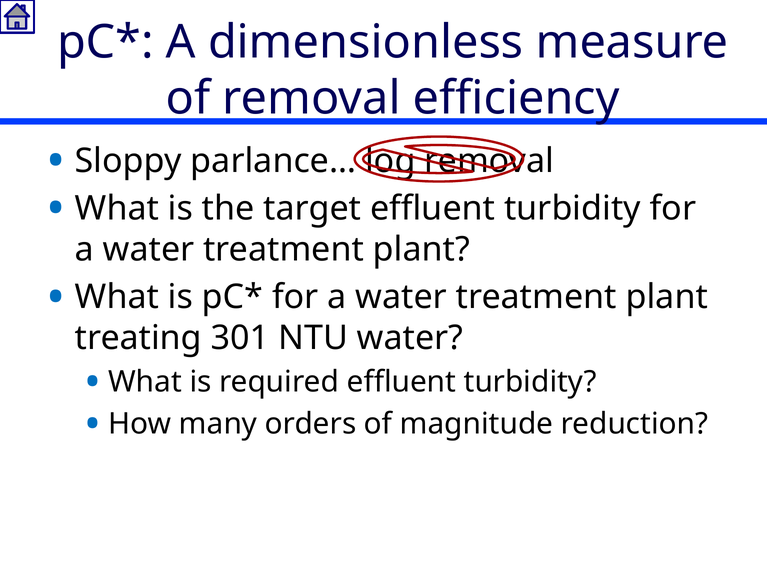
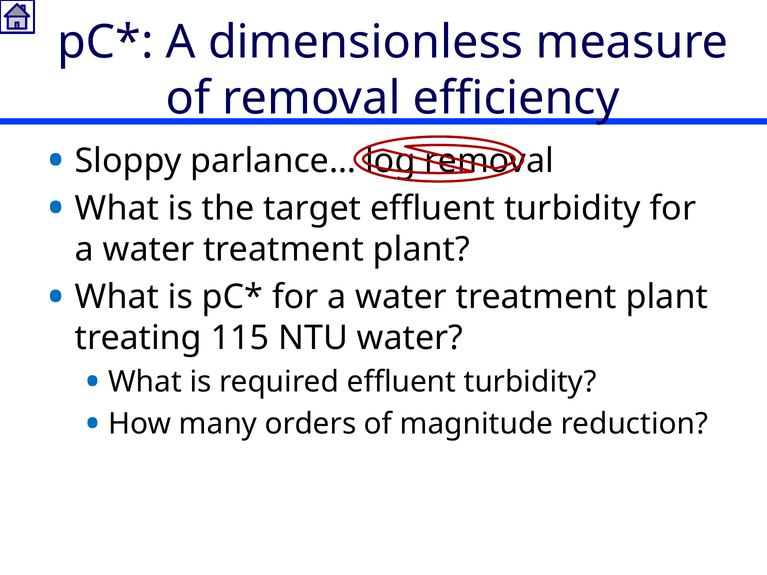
301: 301 -> 115
